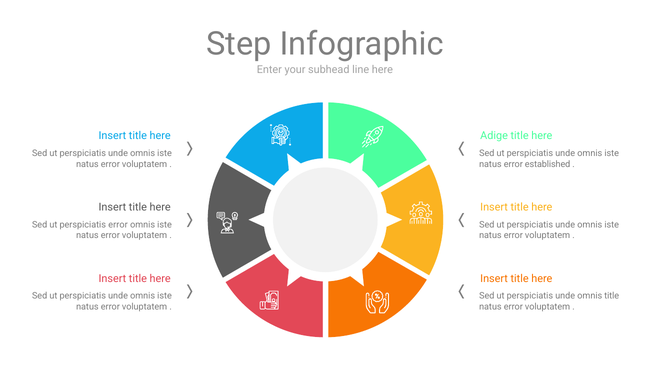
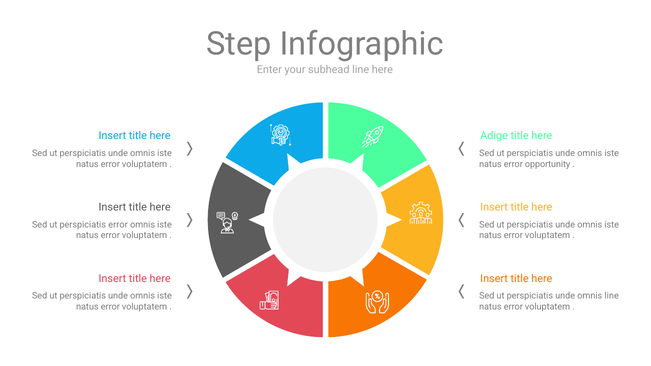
established: established -> opportunity
omnis title: title -> line
